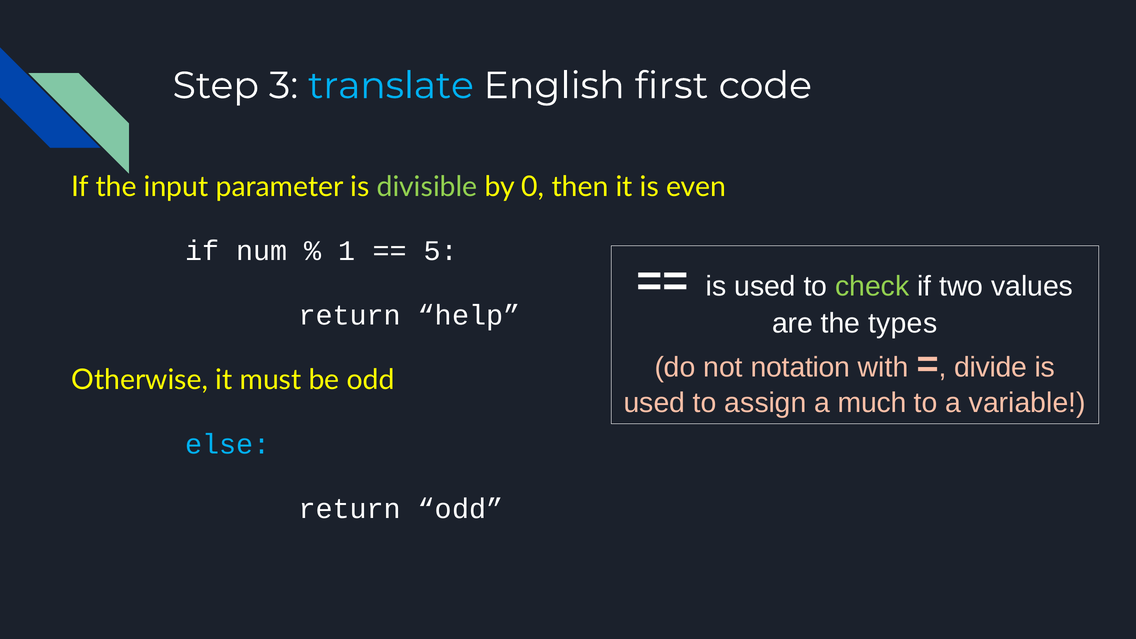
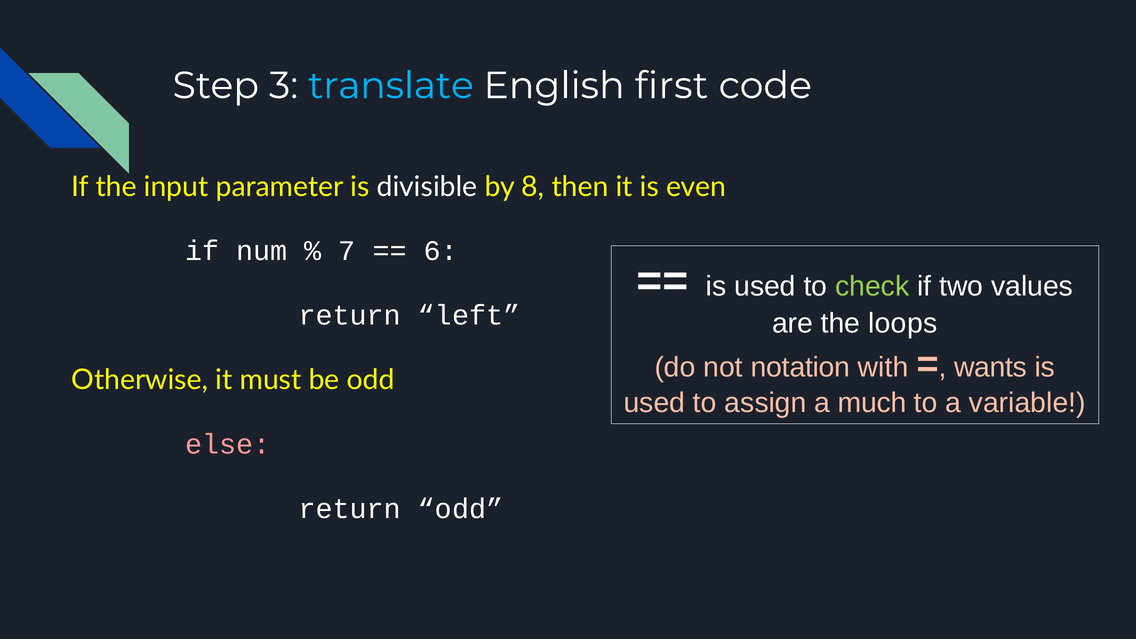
divisible colour: light green -> white
0: 0 -> 8
1: 1 -> 7
5: 5 -> 6
help: help -> left
types: types -> loops
divide: divide -> wants
else colour: light blue -> pink
